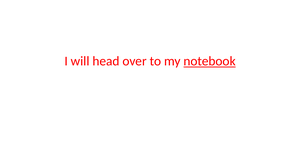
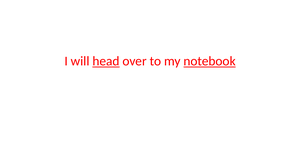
head underline: none -> present
